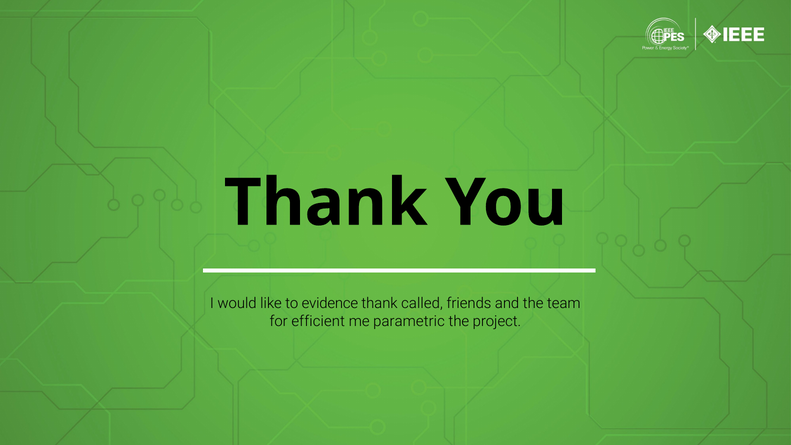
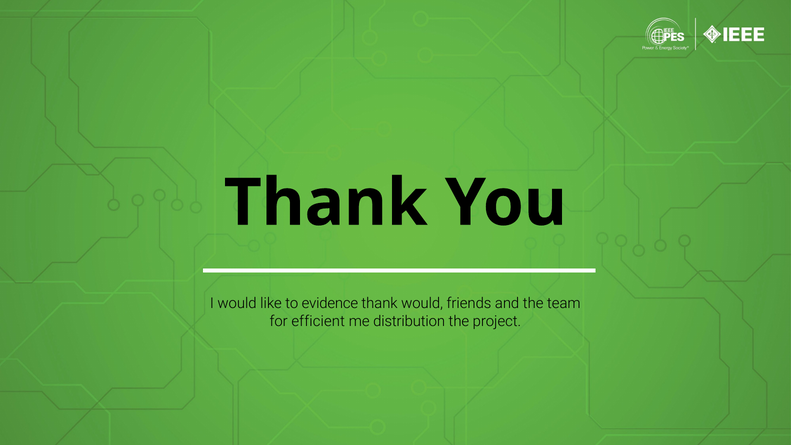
thank called: called -> would
parametric: parametric -> distribution
